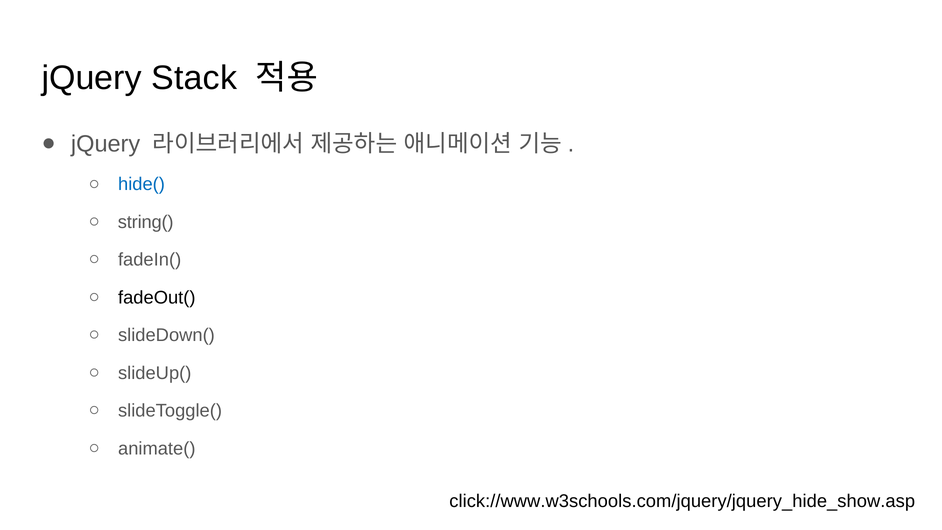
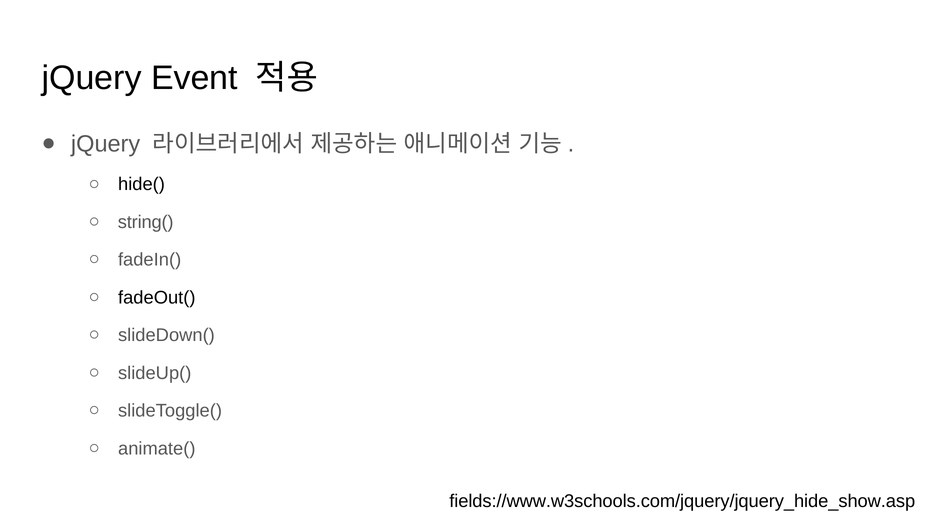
Stack: Stack -> Event
hide( colour: blue -> black
click://www.w3schools.com/jquery/jquery_hide_show.asp: click://www.w3schools.com/jquery/jquery_hide_show.asp -> fields://www.w3schools.com/jquery/jquery_hide_show.asp
